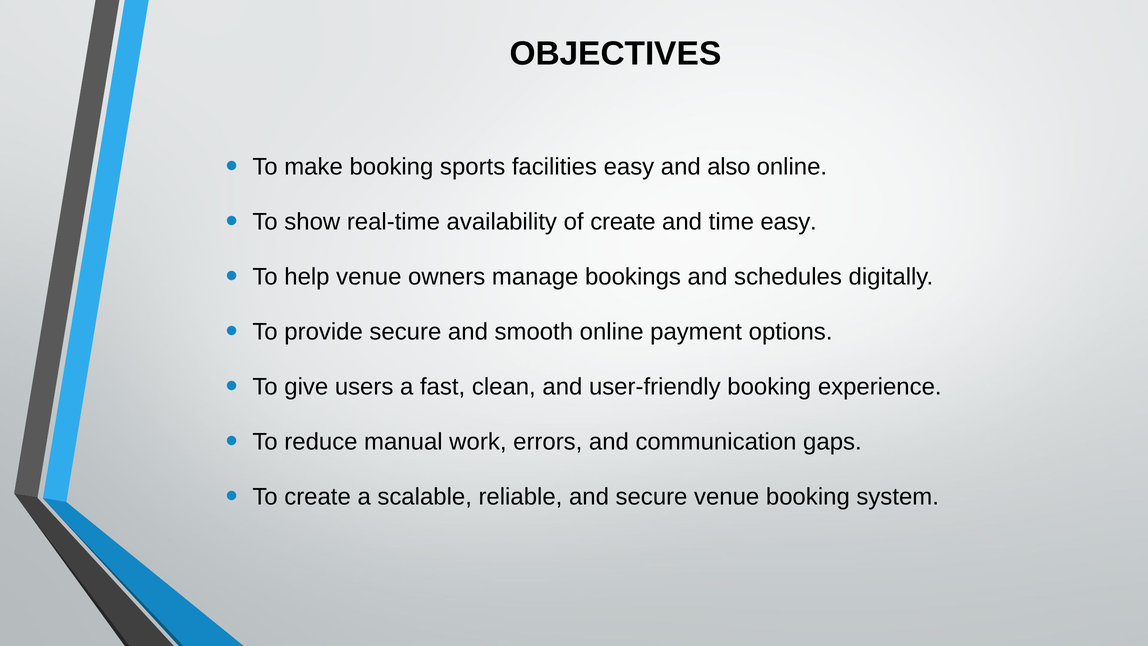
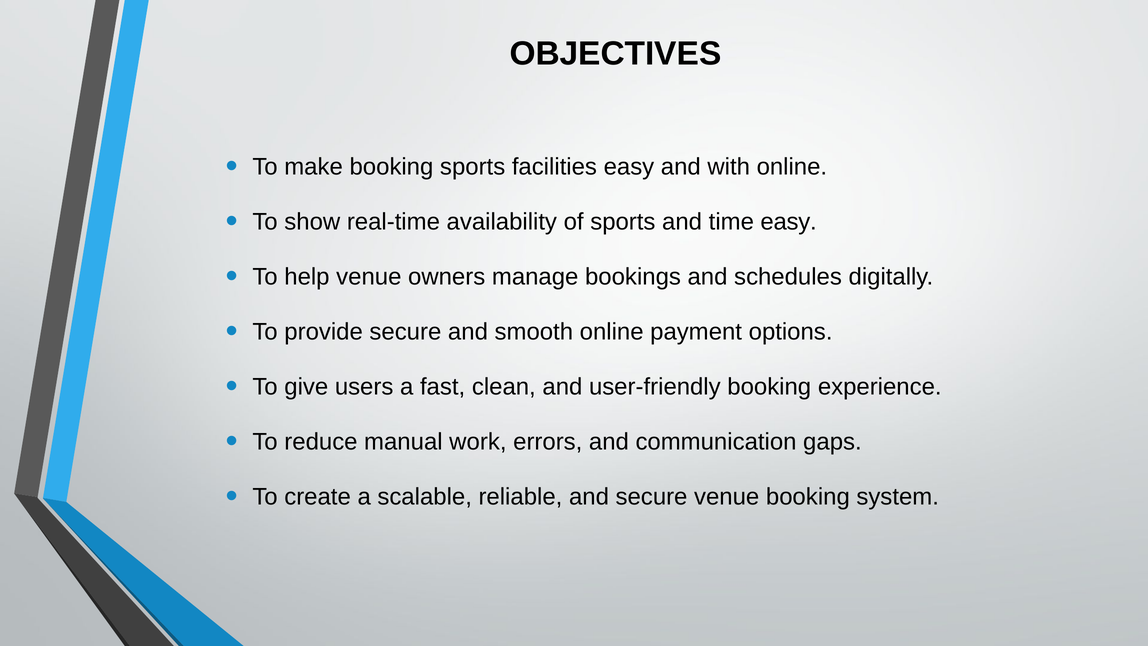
also: also -> with
of create: create -> sports
